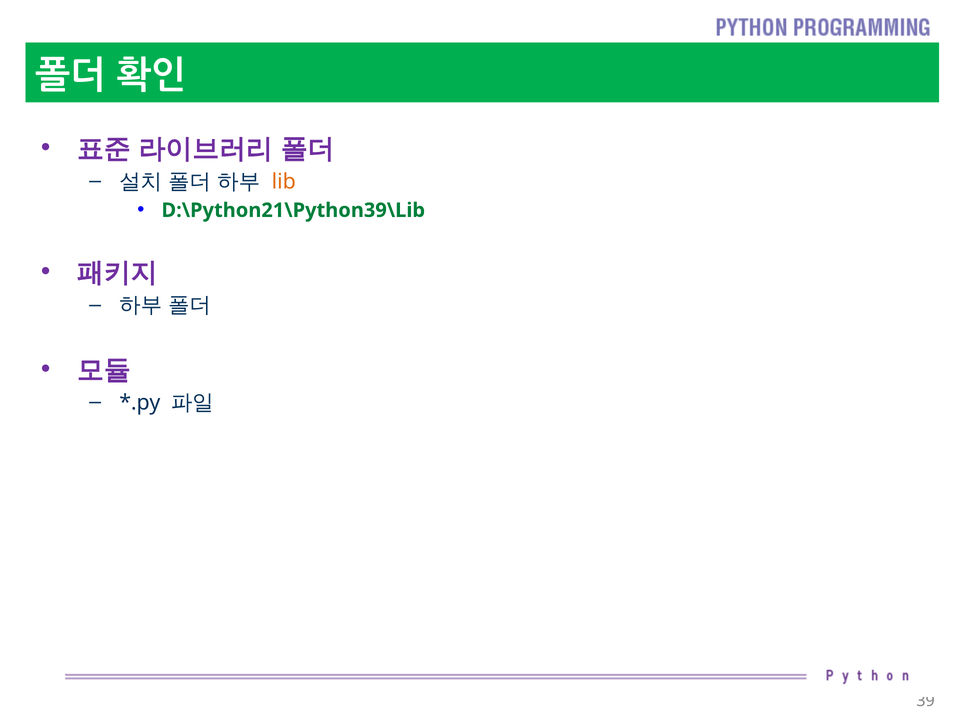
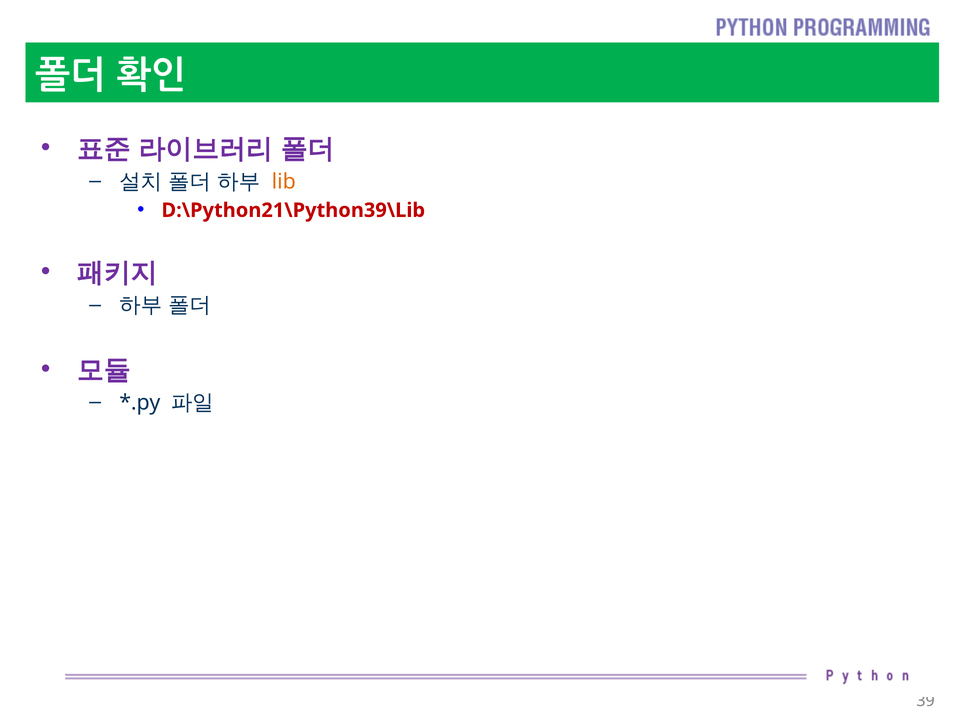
D:\Python21\Python39\Lib colour: green -> red
